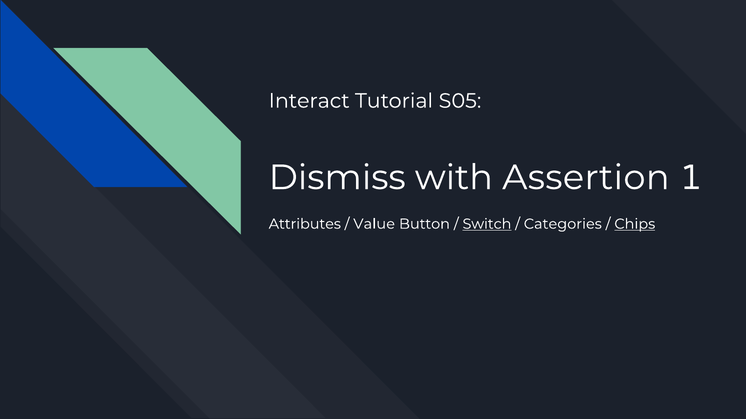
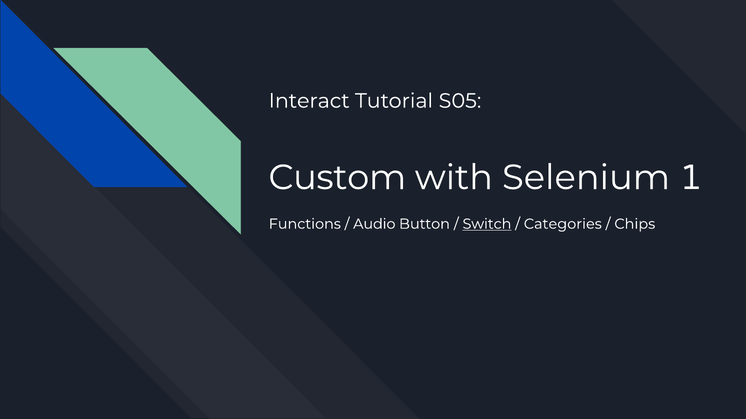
Dismiss: Dismiss -> Custom
Assertion: Assertion -> Selenium
Attributes: Attributes -> Functions
Value: Value -> Audio
Chips underline: present -> none
